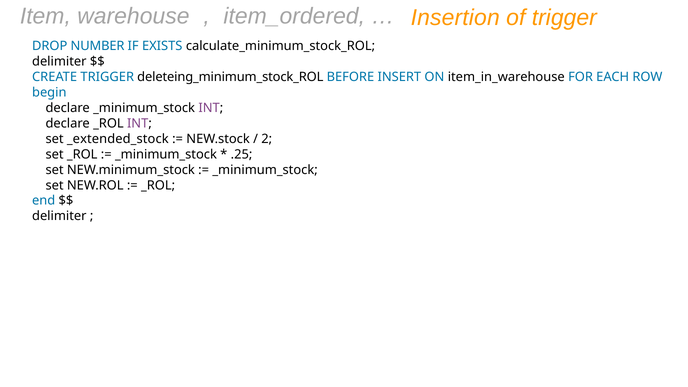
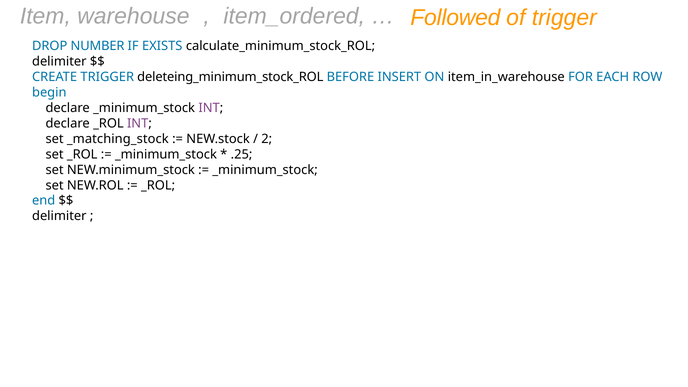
Insertion: Insertion -> Followed
_extended_stock: _extended_stock -> _matching_stock
